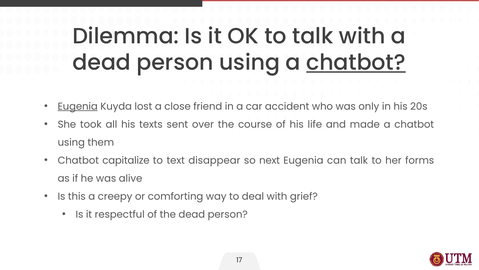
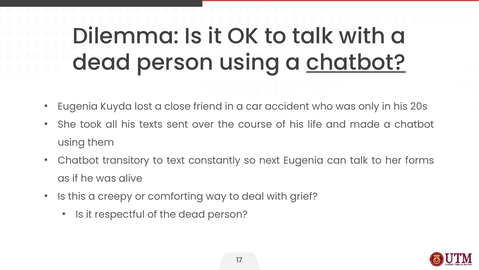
Eugenia at (78, 106) underline: present -> none
capitalize: capitalize -> transitory
disappear: disappear -> constantly
